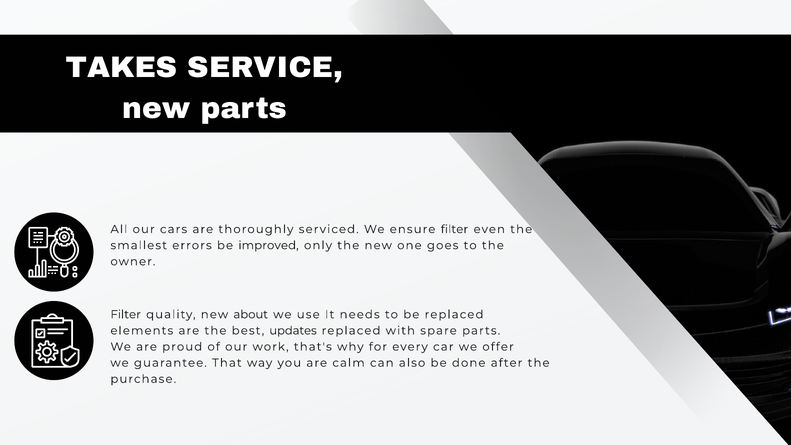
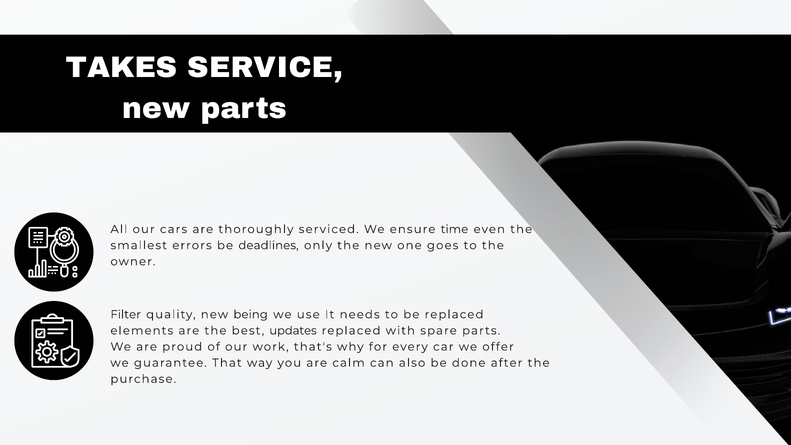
ensure filter: filter -> time
improved: improved -> deadlines
about: about -> being
